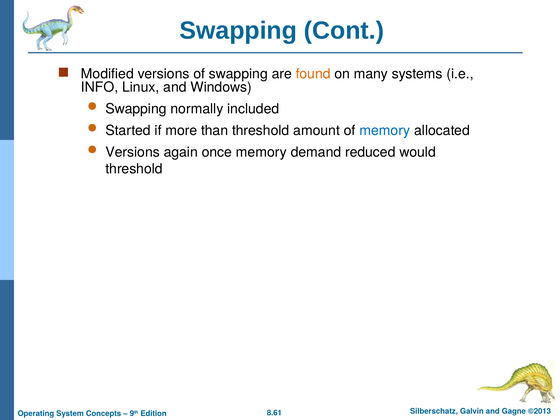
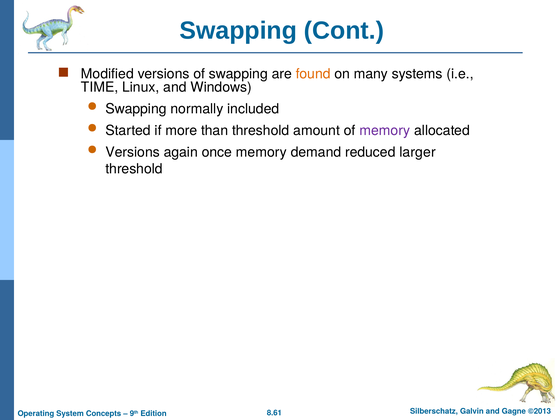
INFO: INFO -> TIME
memory at (385, 131) colour: blue -> purple
would: would -> larger
